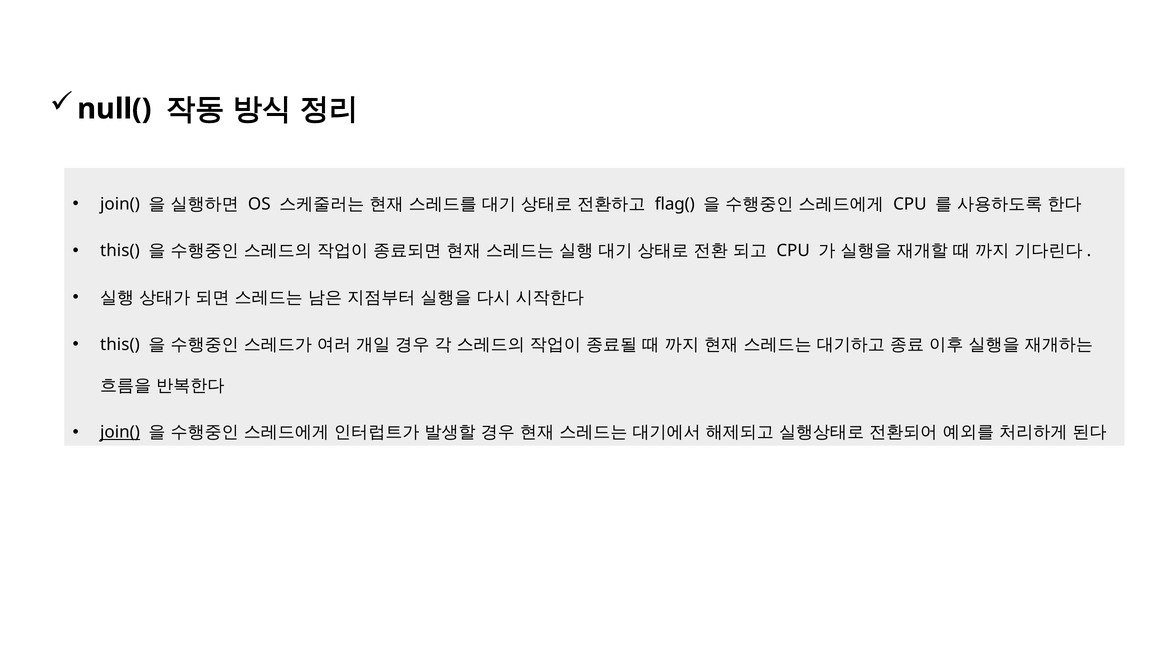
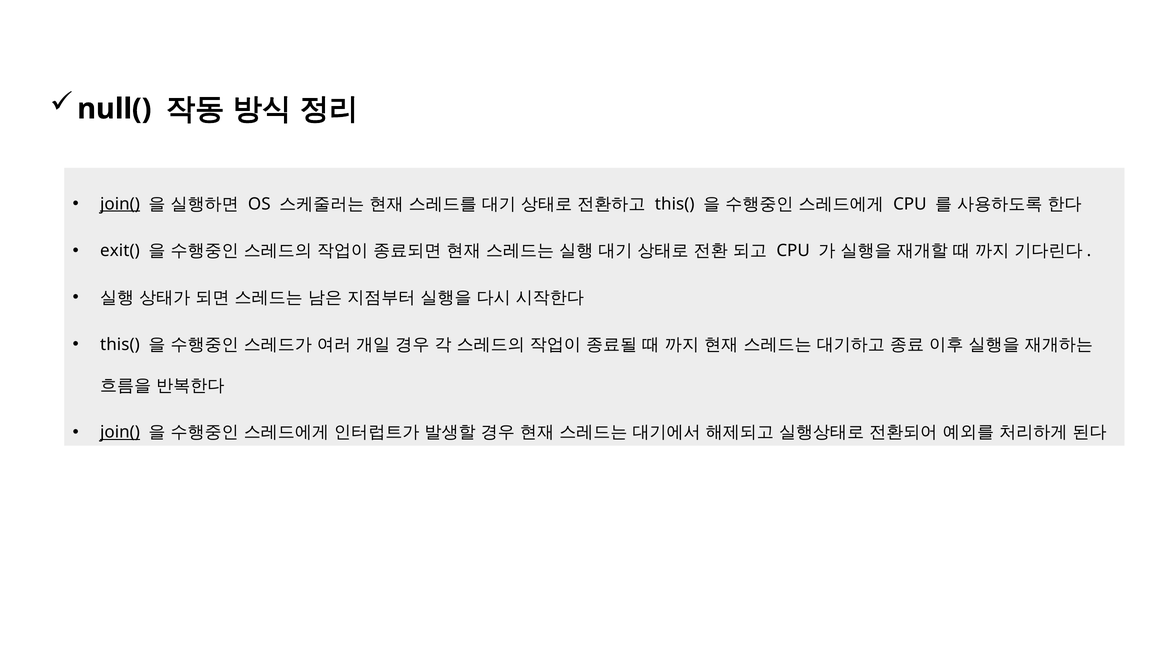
join( at (120, 204) underline: none -> present
flag( at (675, 204): flag( -> this(
this( at (120, 251): this( -> exit(
